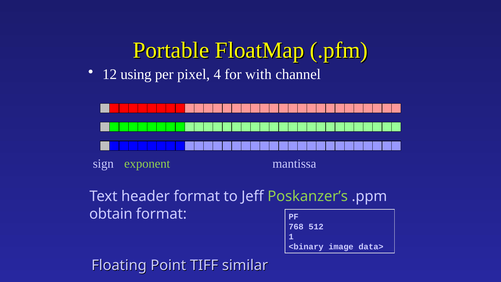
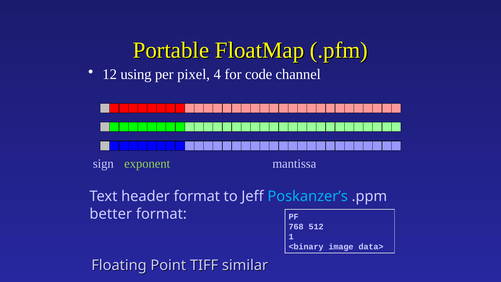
with: with -> code
Poskanzer’s colour: light green -> light blue
obtain: obtain -> better
